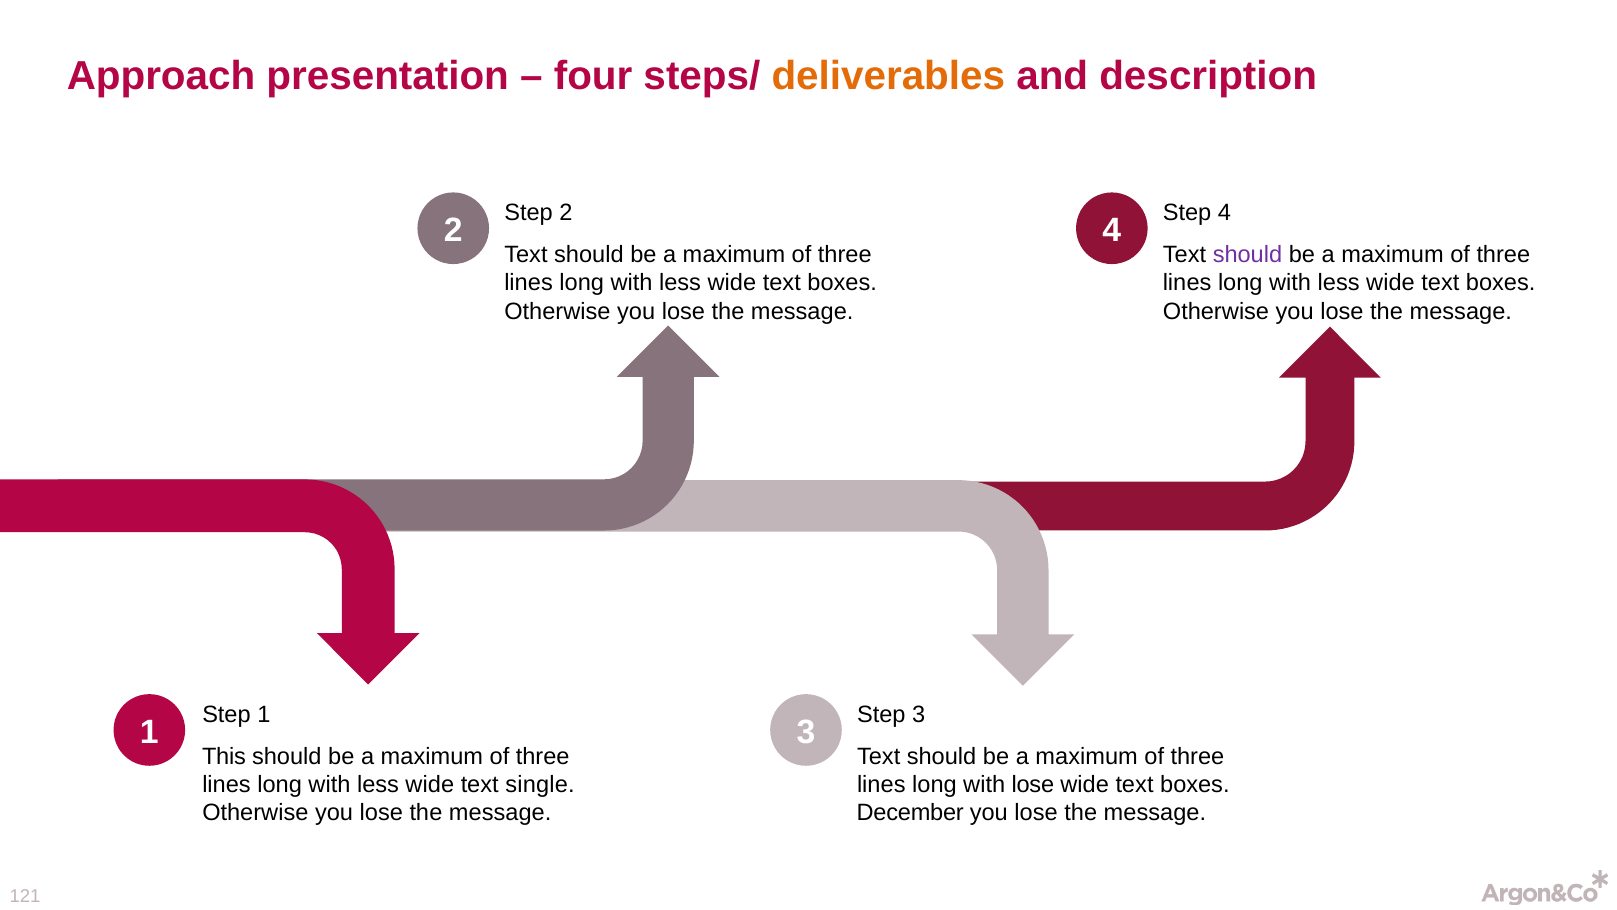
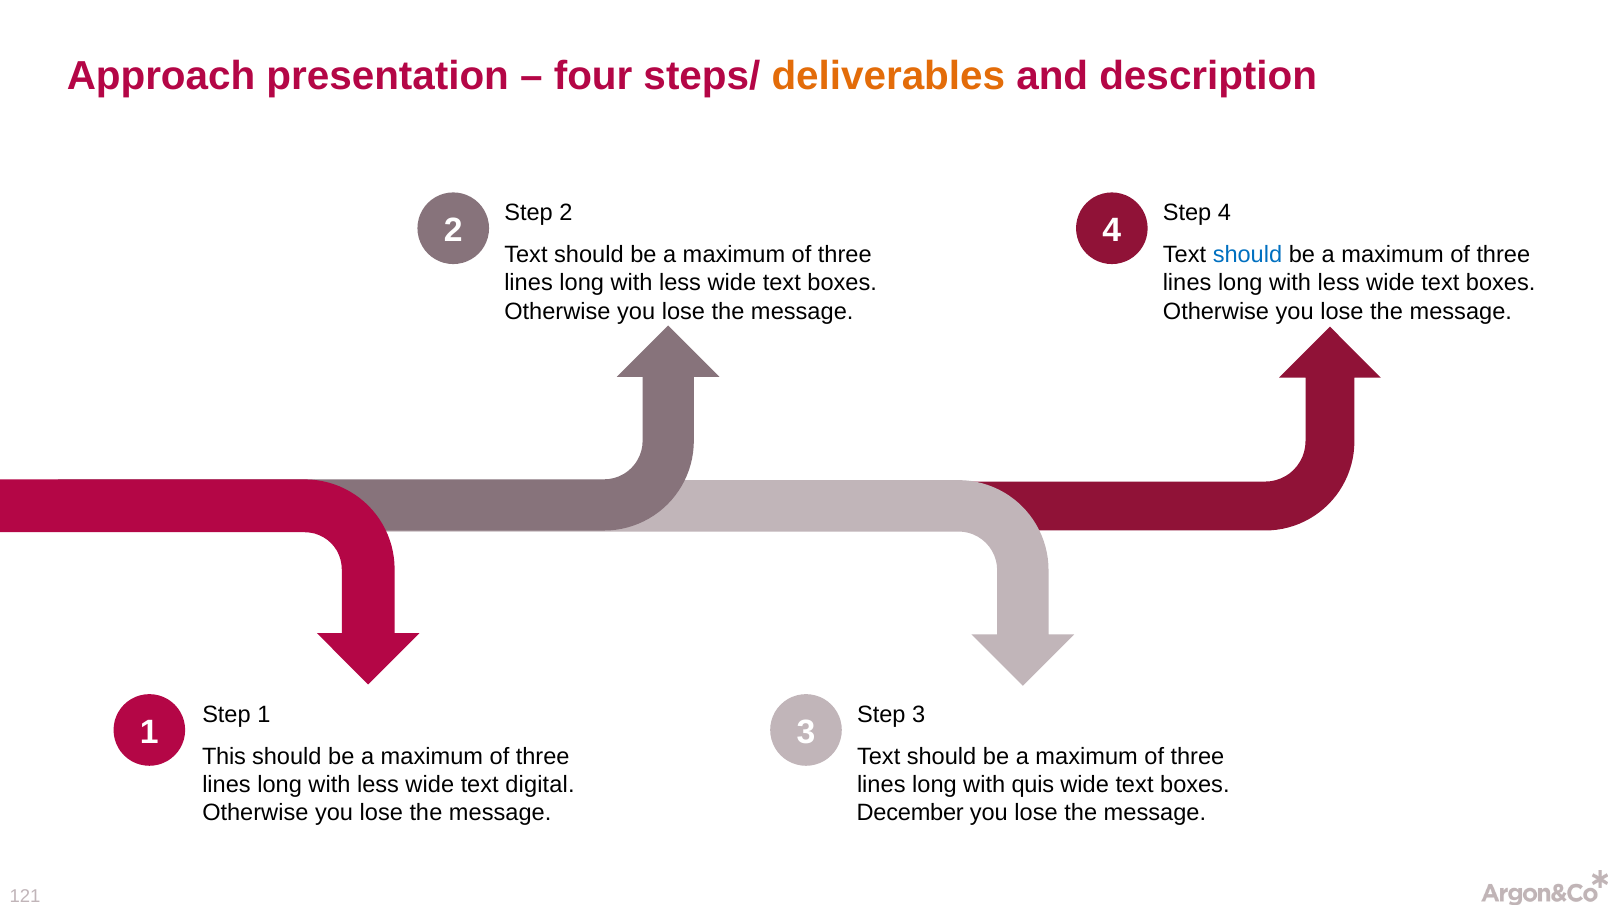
should at (1247, 254) colour: purple -> blue
single: single -> digital
with lose: lose -> quis
